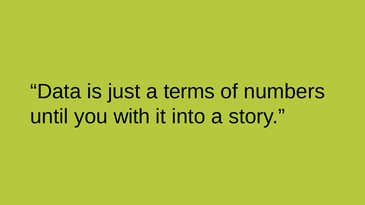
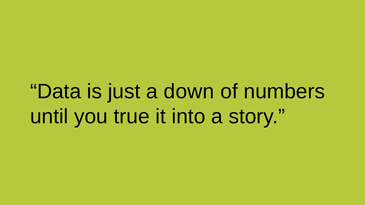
terms: terms -> down
with: with -> true
